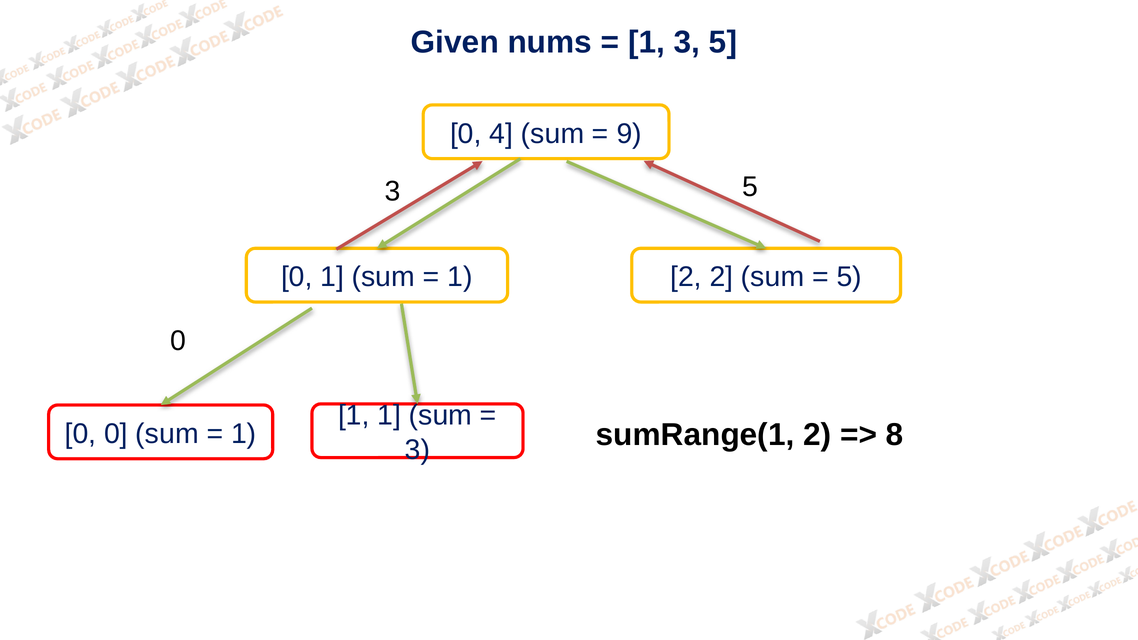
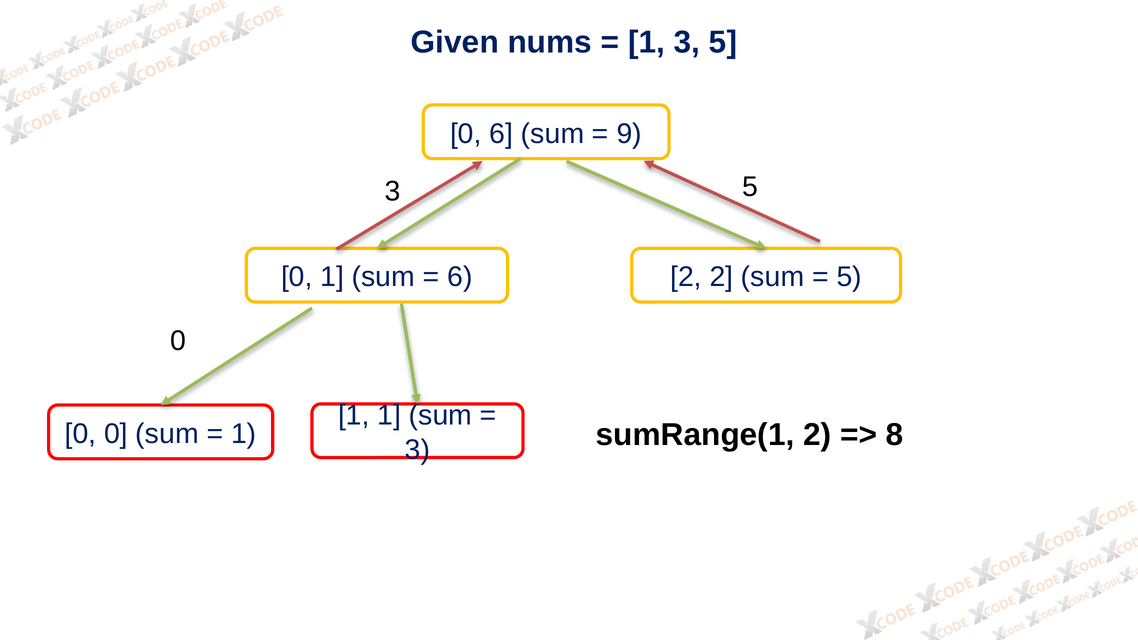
0 4: 4 -> 6
1 at (460, 277): 1 -> 6
